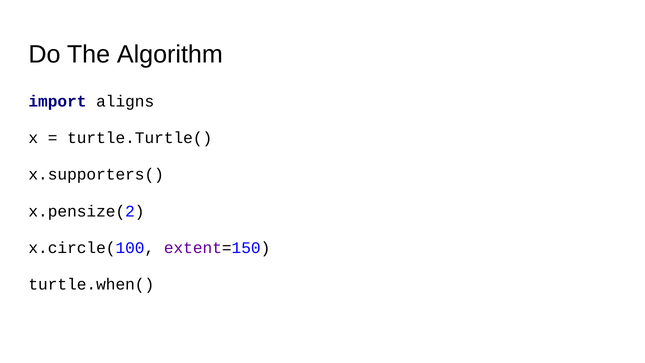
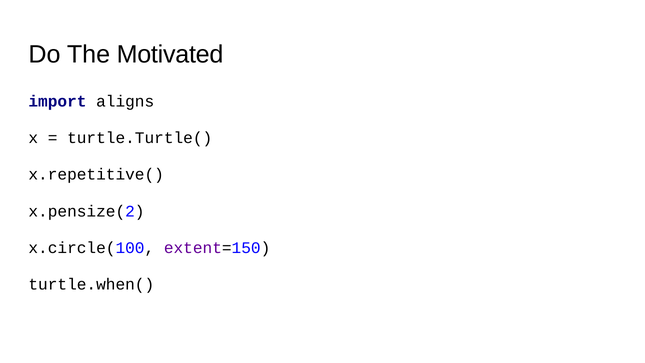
Algorithm: Algorithm -> Motivated
x.supporters(: x.supporters( -> x.repetitive(
